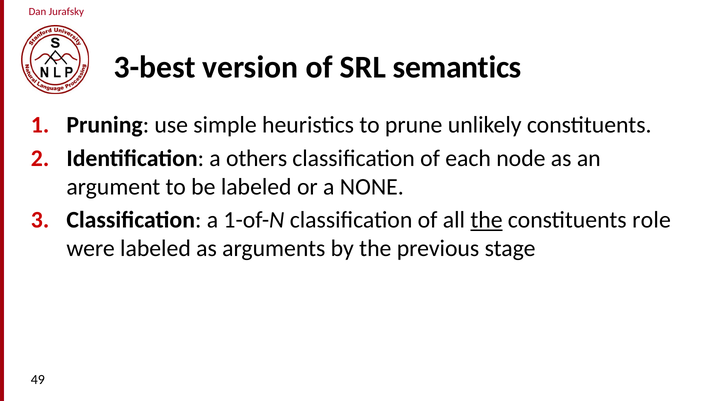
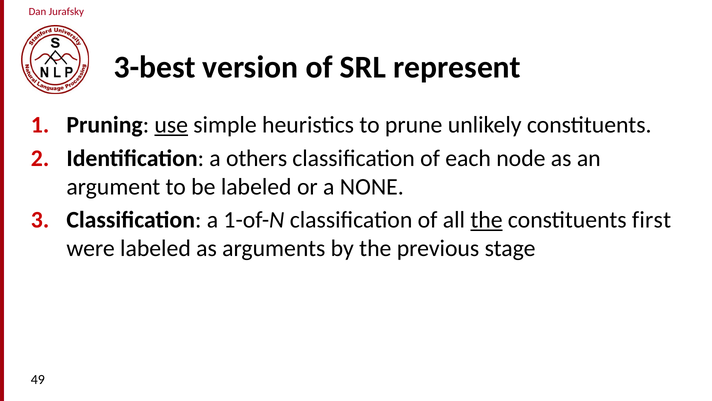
semantics: semantics -> represent
use underline: none -> present
role: role -> first
